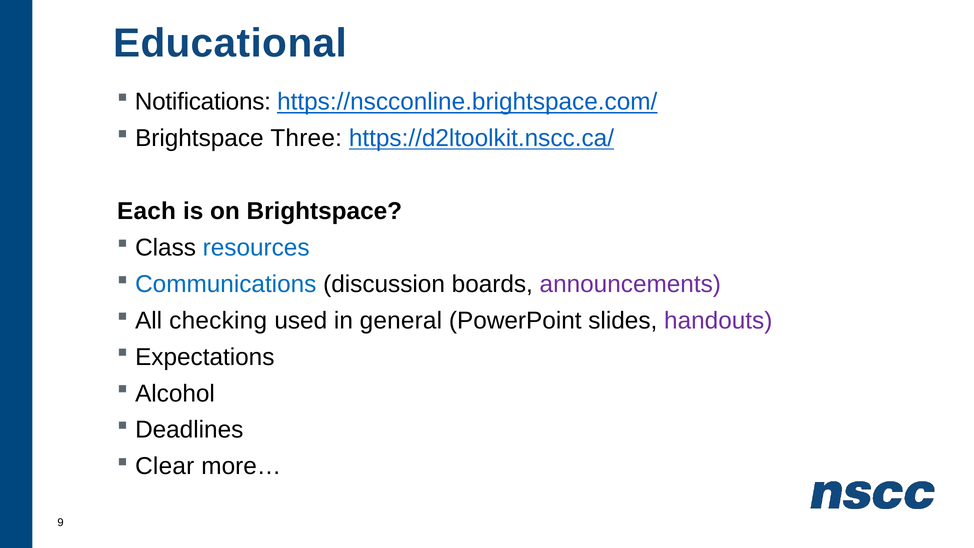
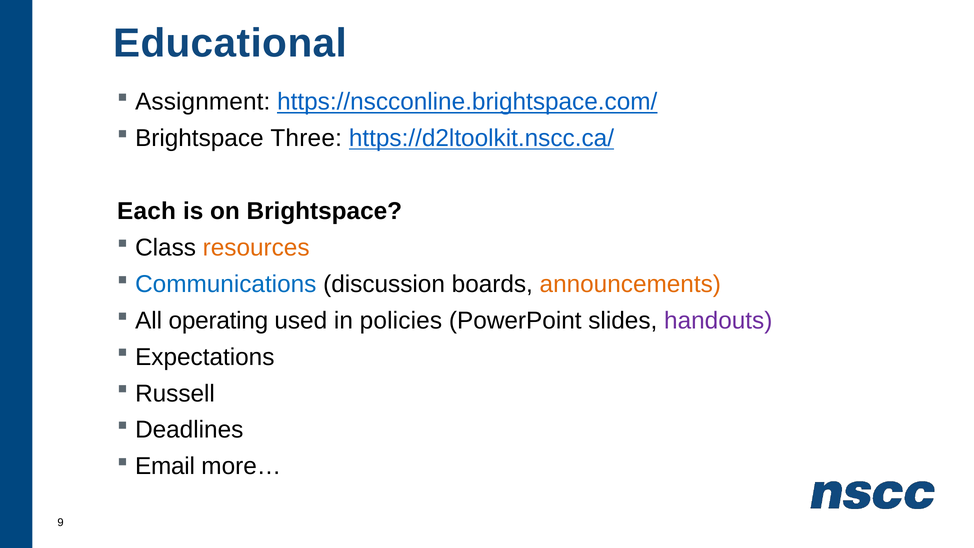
Notifications: Notifications -> Assignment
resources colour: blue -> orange
announcements colour: purple -> orange
checking: checking -> operating
general: general -> policies
Alcohol: Alcohol -> Russell
Clear: Clear -> Email
